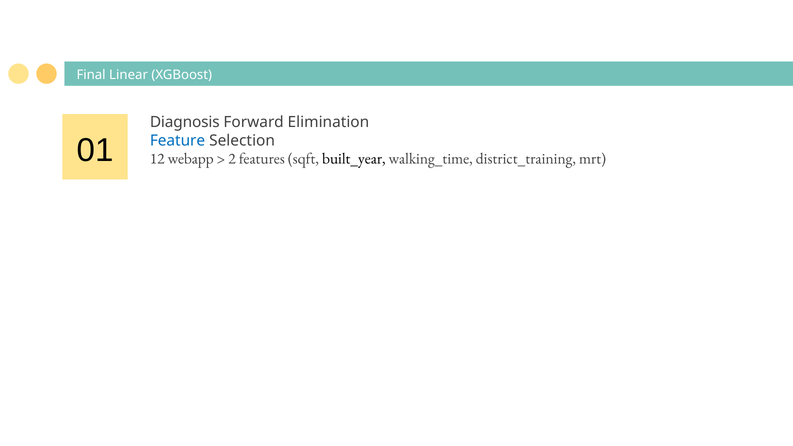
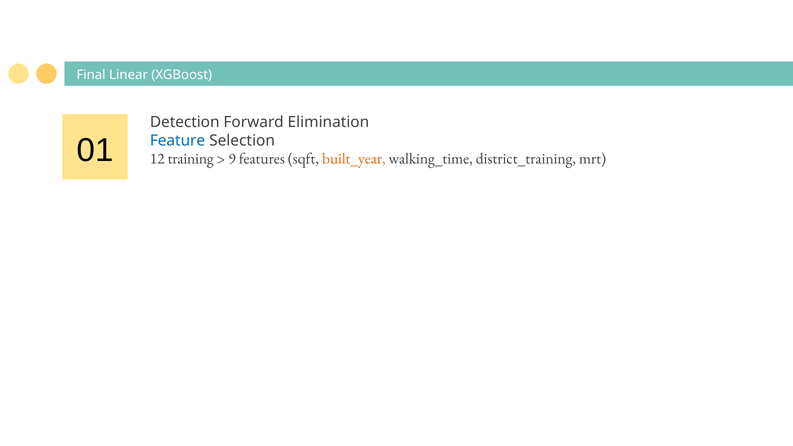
Diagnosis: Diagnosis -> Detection
webapp: webapp -> training
2: 2 -> 9
built_year colour: black -> orange
